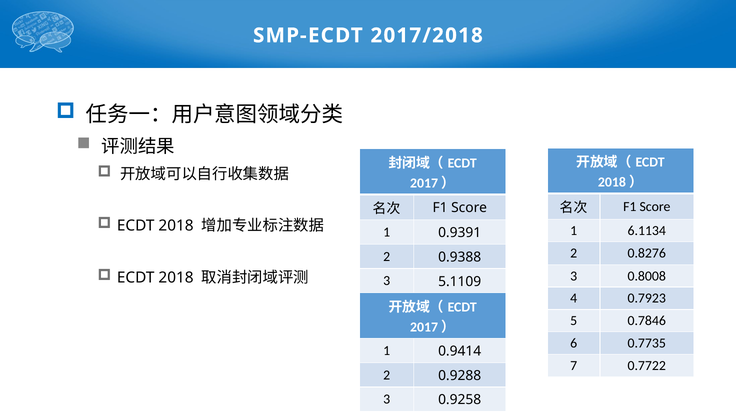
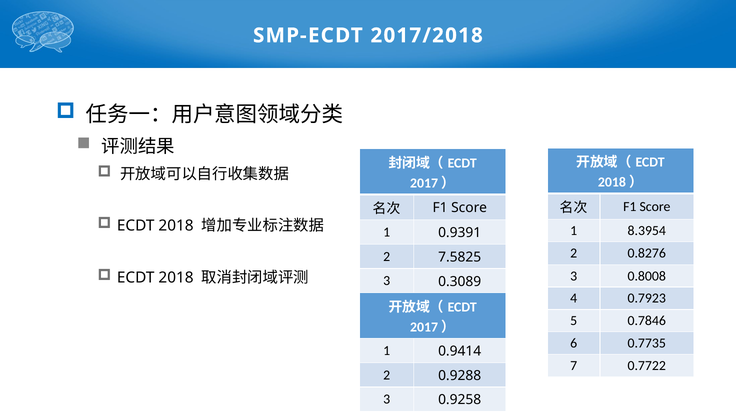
6.1134: 6.1134 -> 8.3954
0.9388: 0.9388 -> 7.5825
5.1109: 5.1109 -> 0.3089
